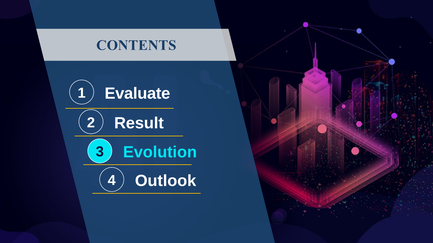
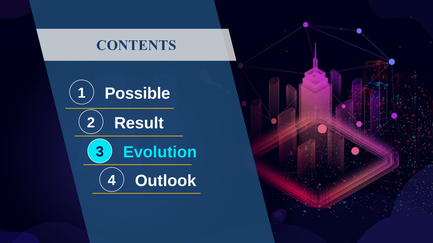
Evaluate: Evaluate -> Possible
